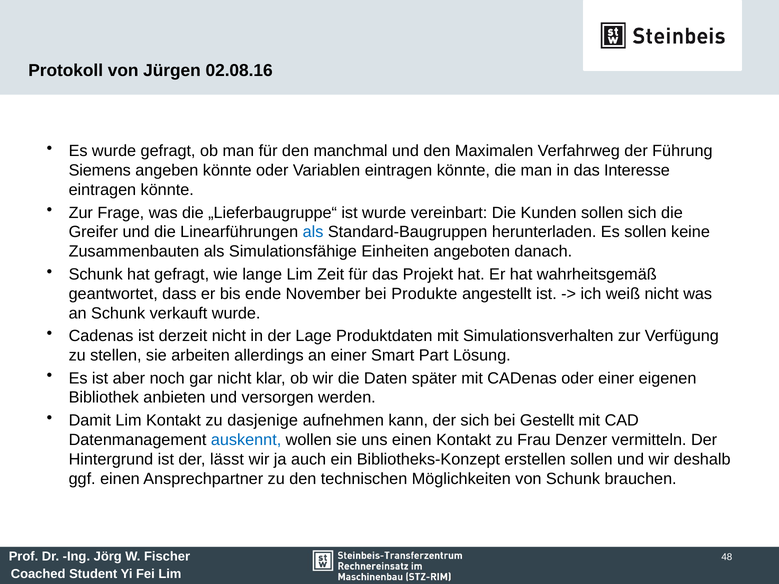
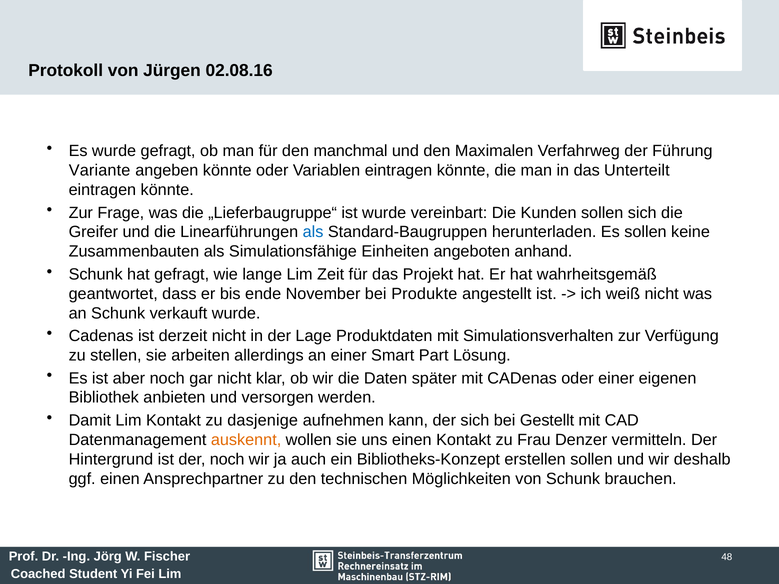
Siemens: Siemens -> Variante
Interesse: Interesse -> Unterteilt
danach: danach -> anhand
auskennt colour: blue -> orange
der lässt: lässt -> noch
